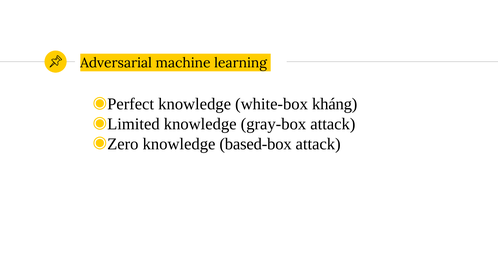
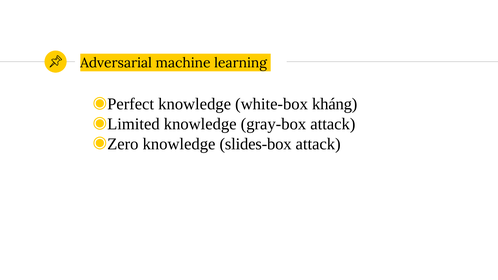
based-box: based-box -> slides-box
